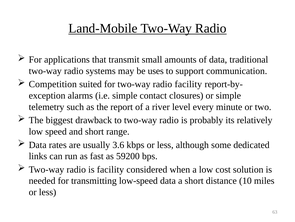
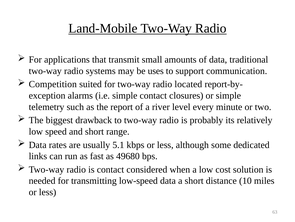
radio facility: facility -> located
3.6: 3.6 -> 5.1
59200: 59200 -> 49680
is facility: facility -> contact
